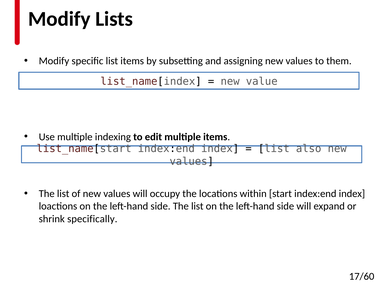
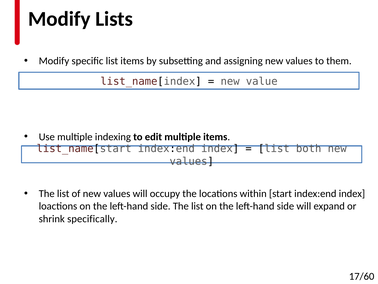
also: also -> both
